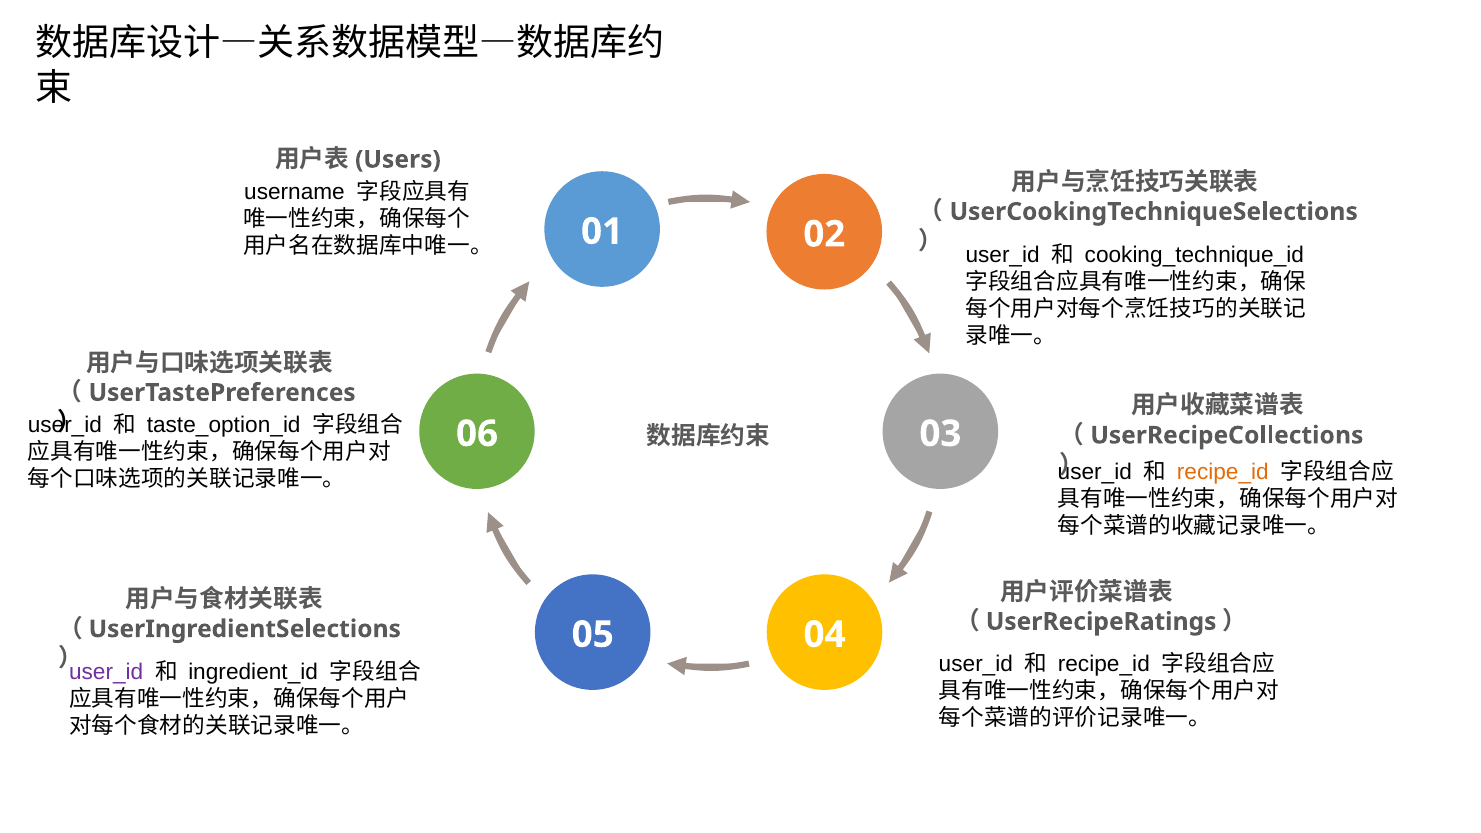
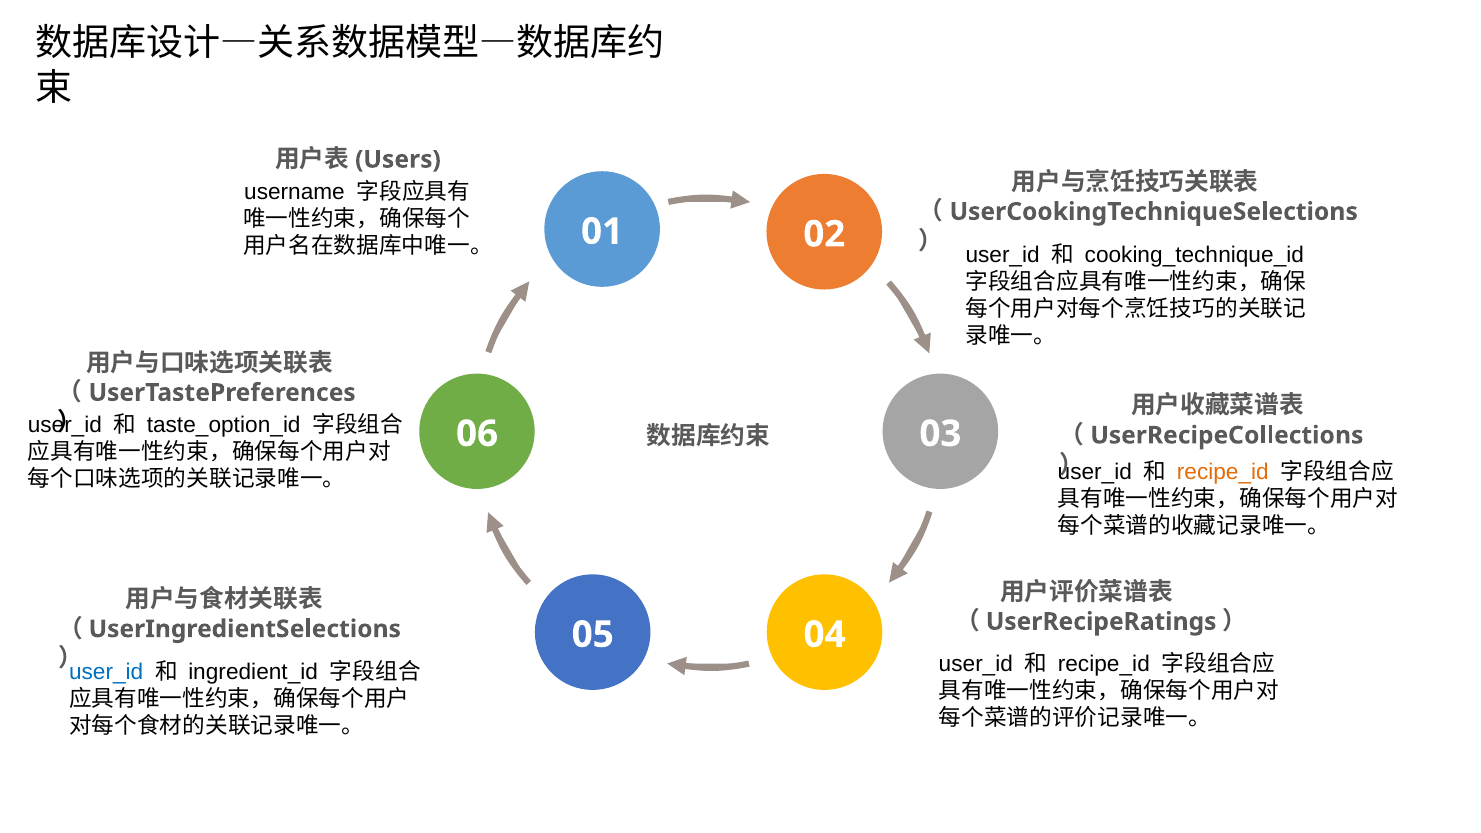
user_id at (106, 672) colour: purple -> blue
